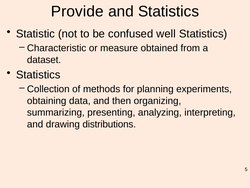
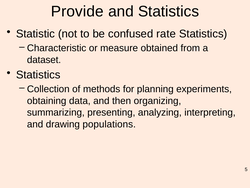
well: well -> rate
distributions: distributions -> populations
